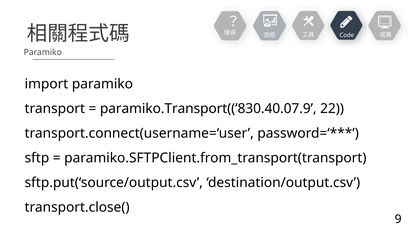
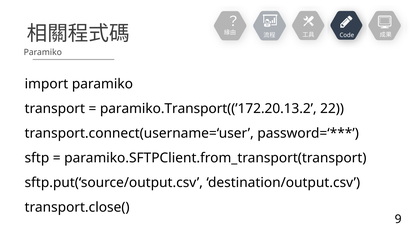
paramiko.Transport((’830.40.07.9: paramiko.Transport((’830.40.07.9 -> paramiko.Transport((’172.20.13.2
